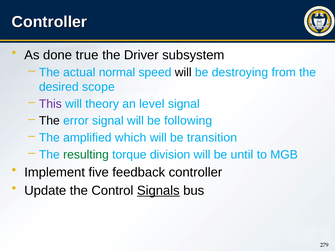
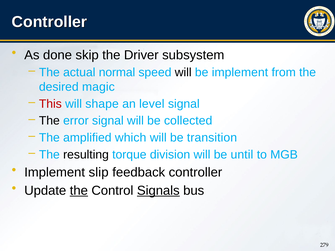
true: true -> skip
be destroying: destroying -> implement
scope: scope -> magic
This colour: purple -> red
theory: theory -> shape
following: following -> collected
resulting colour: green -> black
five: five -> slip
the at (79, 191) underline: none -> present
